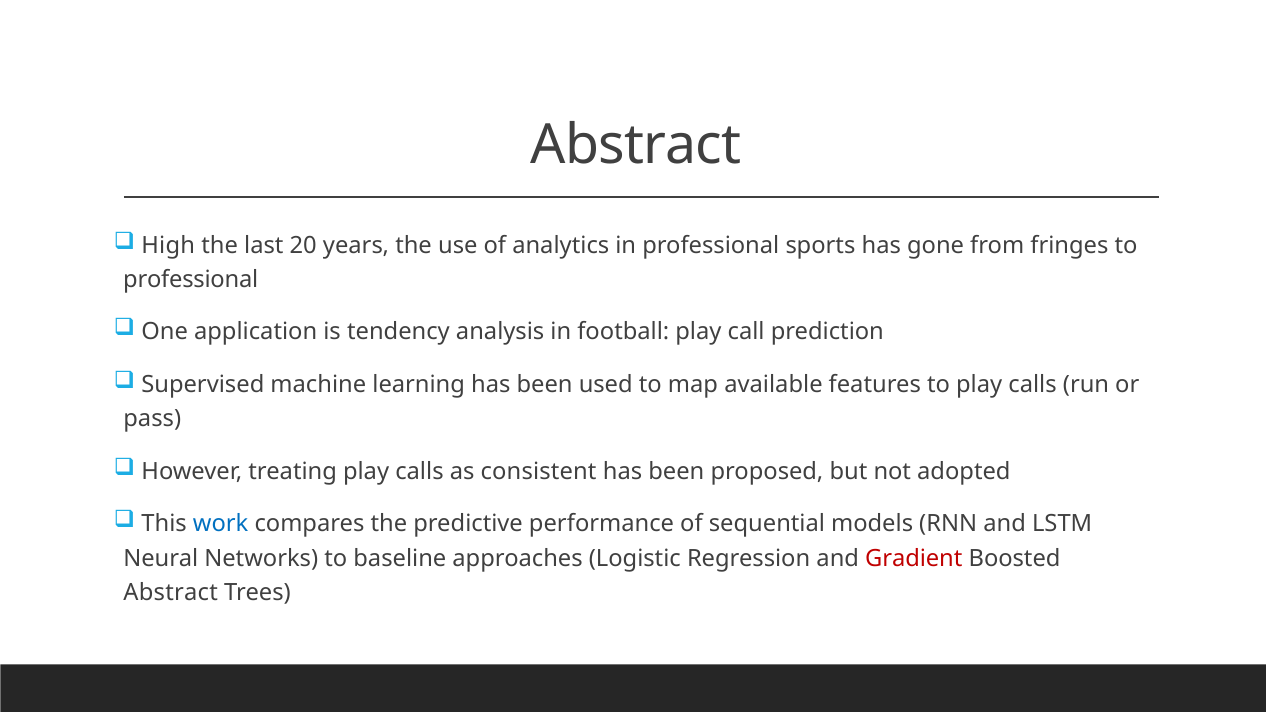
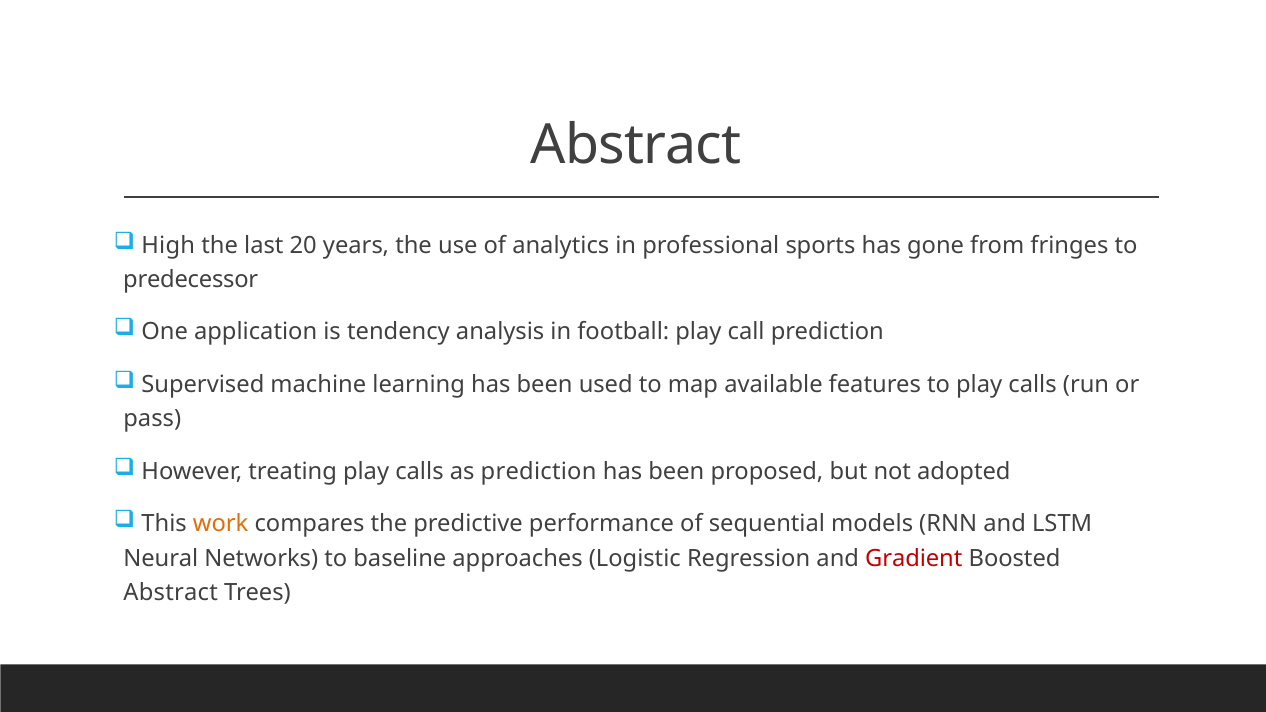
professional at (191, 279): professional -> predecessor
as consistent: consistent -> prediction
work colour: blue -> orange
